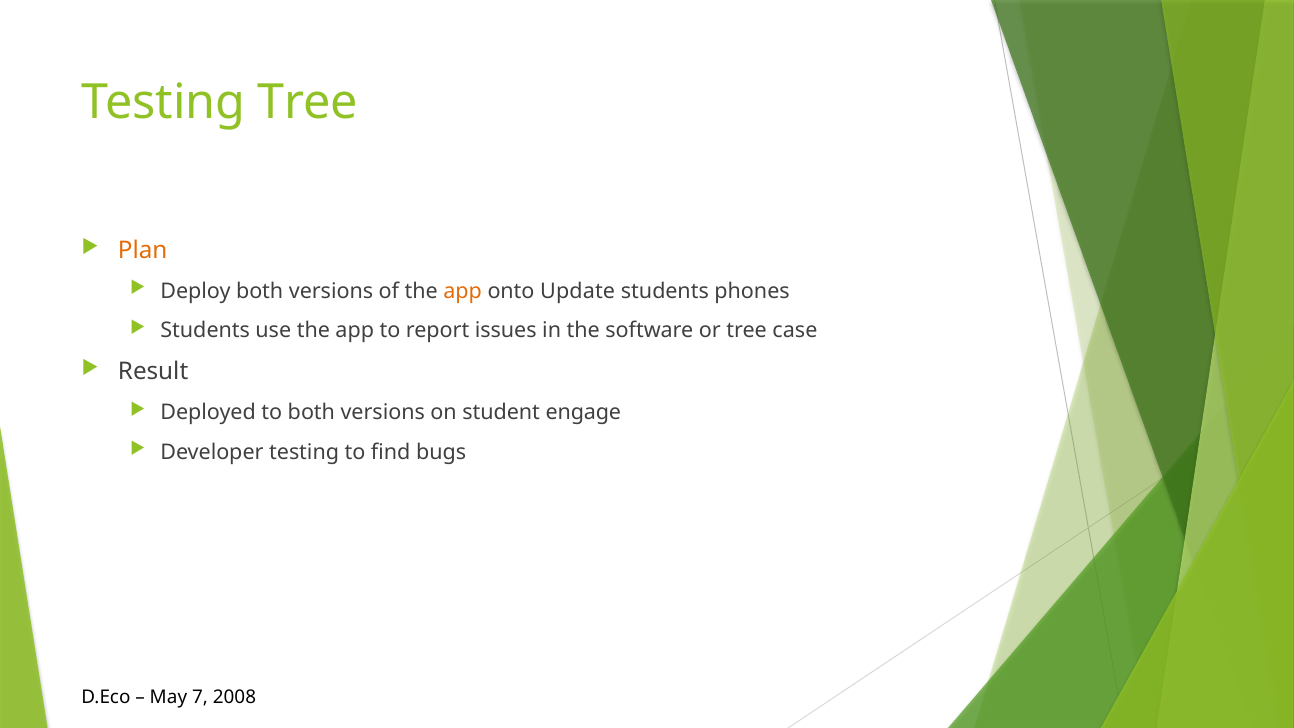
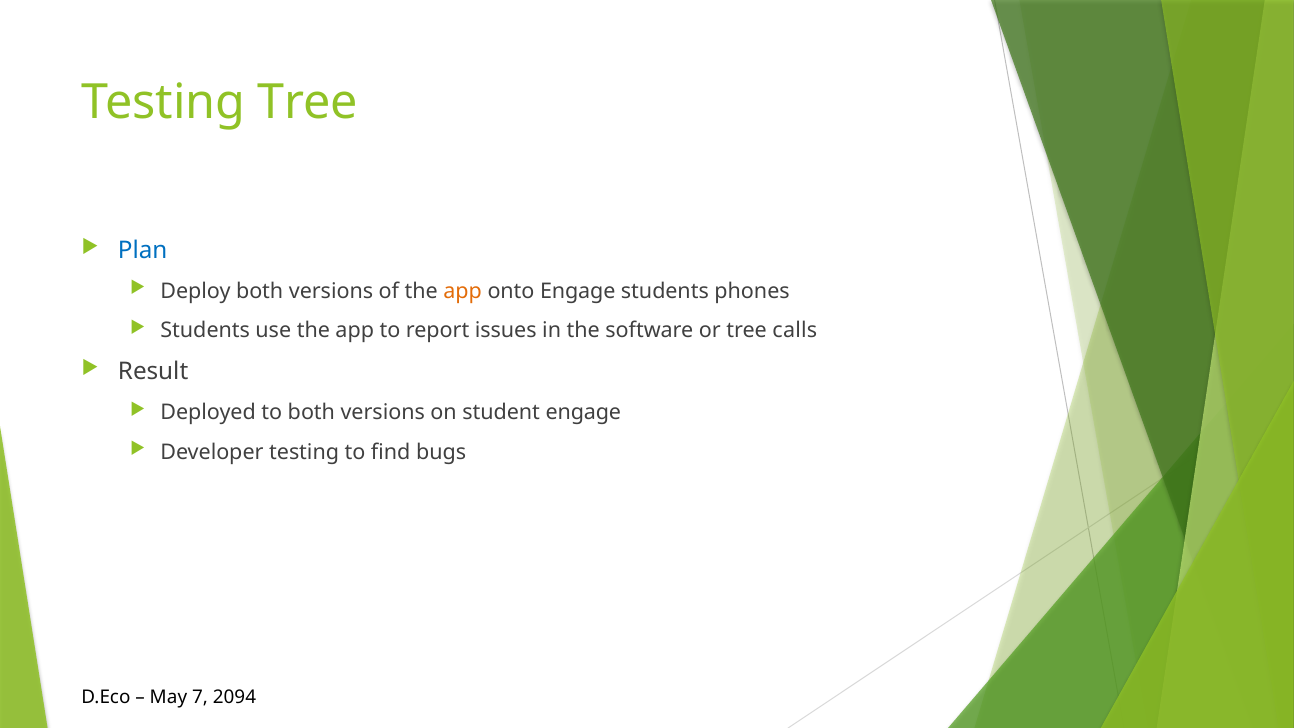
Plan colour: orange -> blue
onto Update: Update -> Engage
case: case -> calls
2008: 2008 -> 2094
